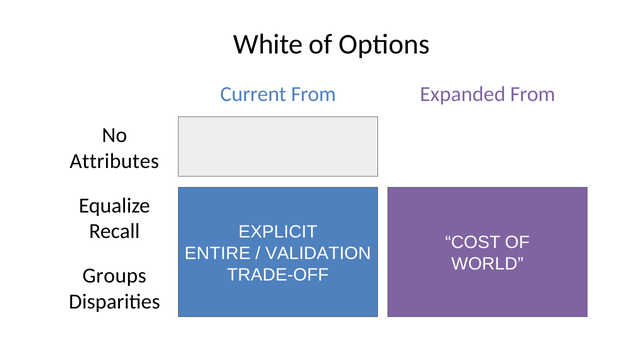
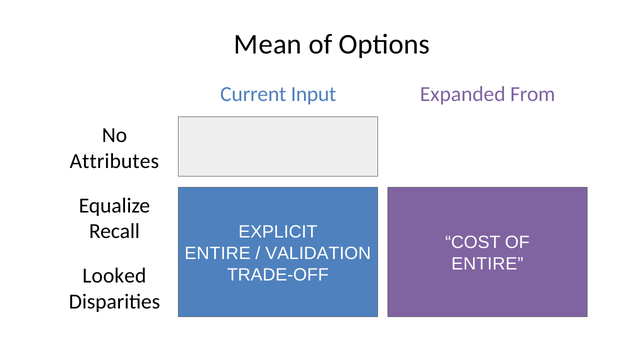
White: White -> Mean
Current From: From -> Input
WORLD at (487, 264): WORLD -> ENTIRE
Groups: Groups -> Looked
